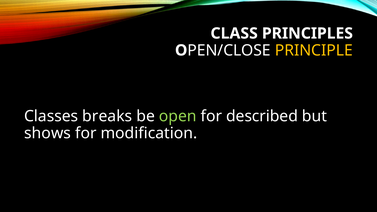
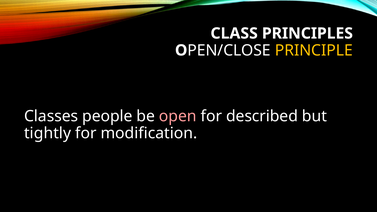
breaks: breaks -> people
open colour: light green -> pink
shows: shows -> tightly
